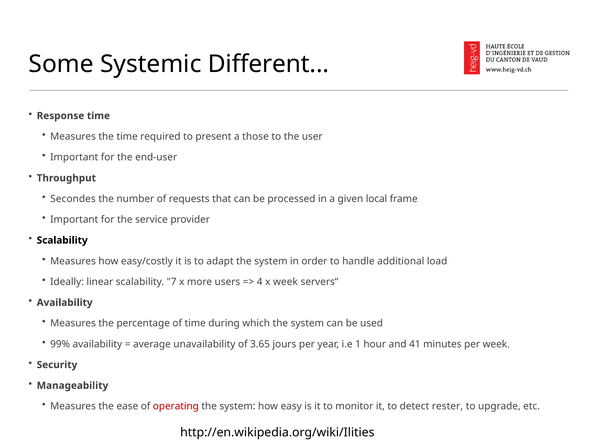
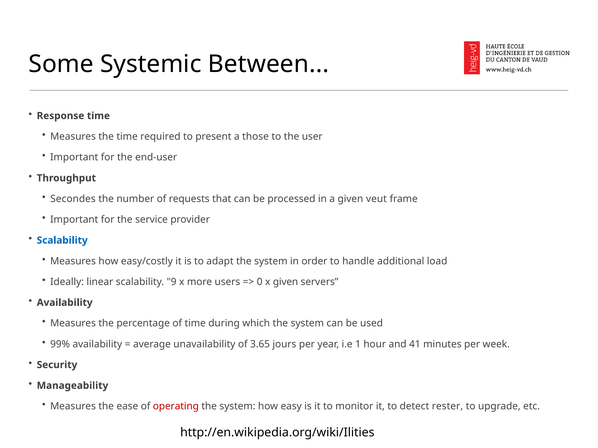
Different: Different -> Between
local: local -> veut
Scalability at (62, 241) colour: black -> blue
7: 7 -> 9
4: 4 -> 0
x week: week -> given
